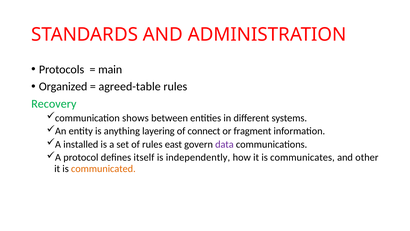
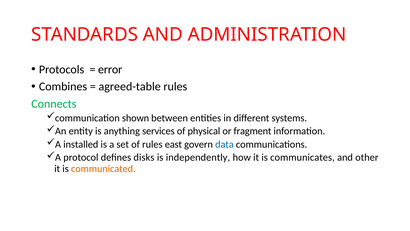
main: main -> error
Organized: Organized -> Combines
Recovery: Recovery -> Connects
shows: shows -> shown
layering: layering -> services
connect: connect -> physical
data colour: purple -> blue
itself: itself -> disks
